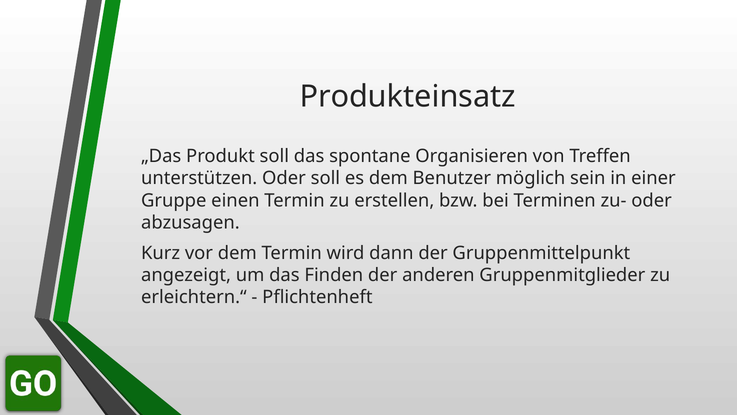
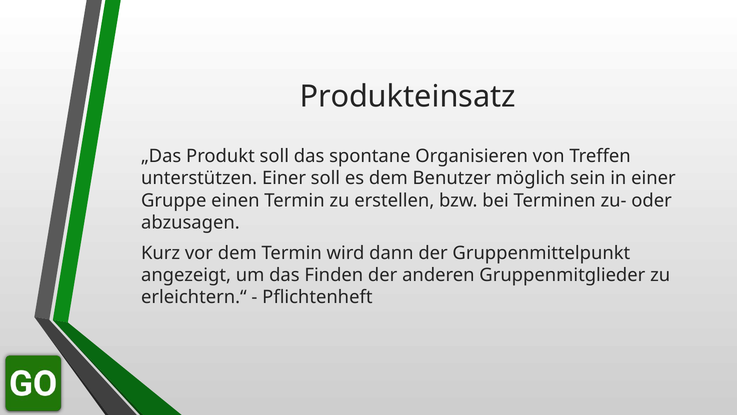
unterstützen Oder: Oder -> Einer
